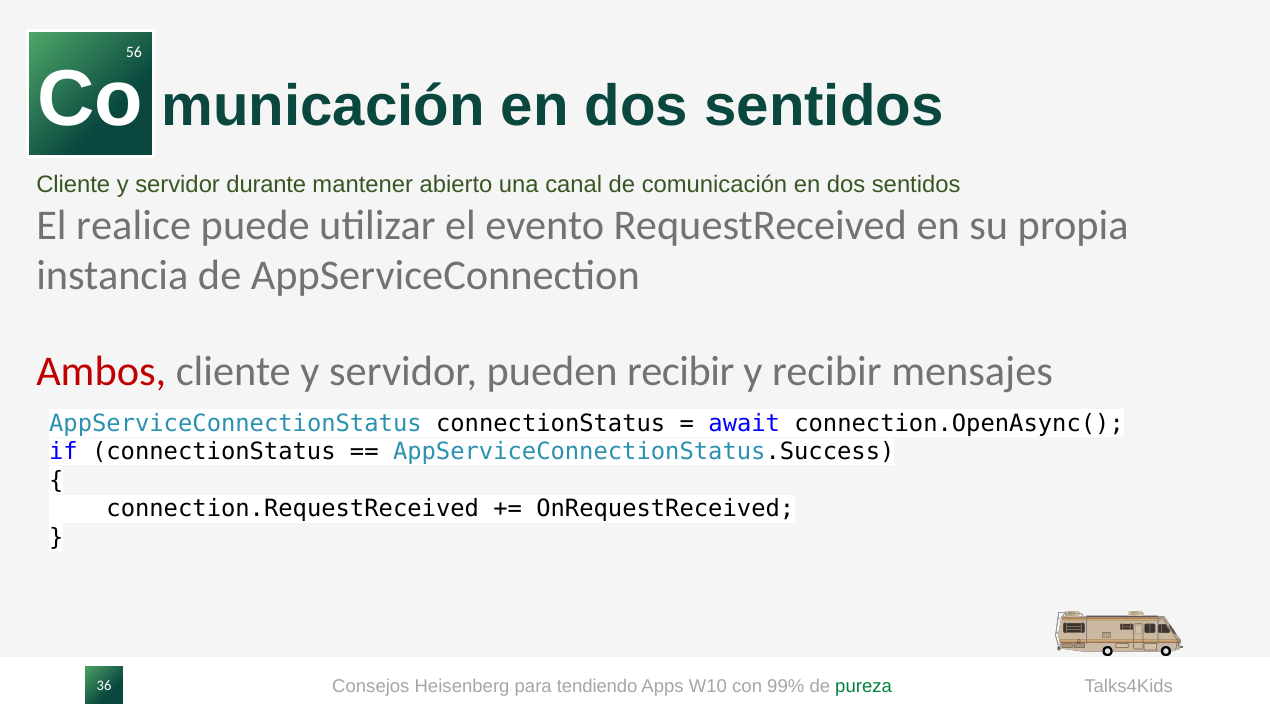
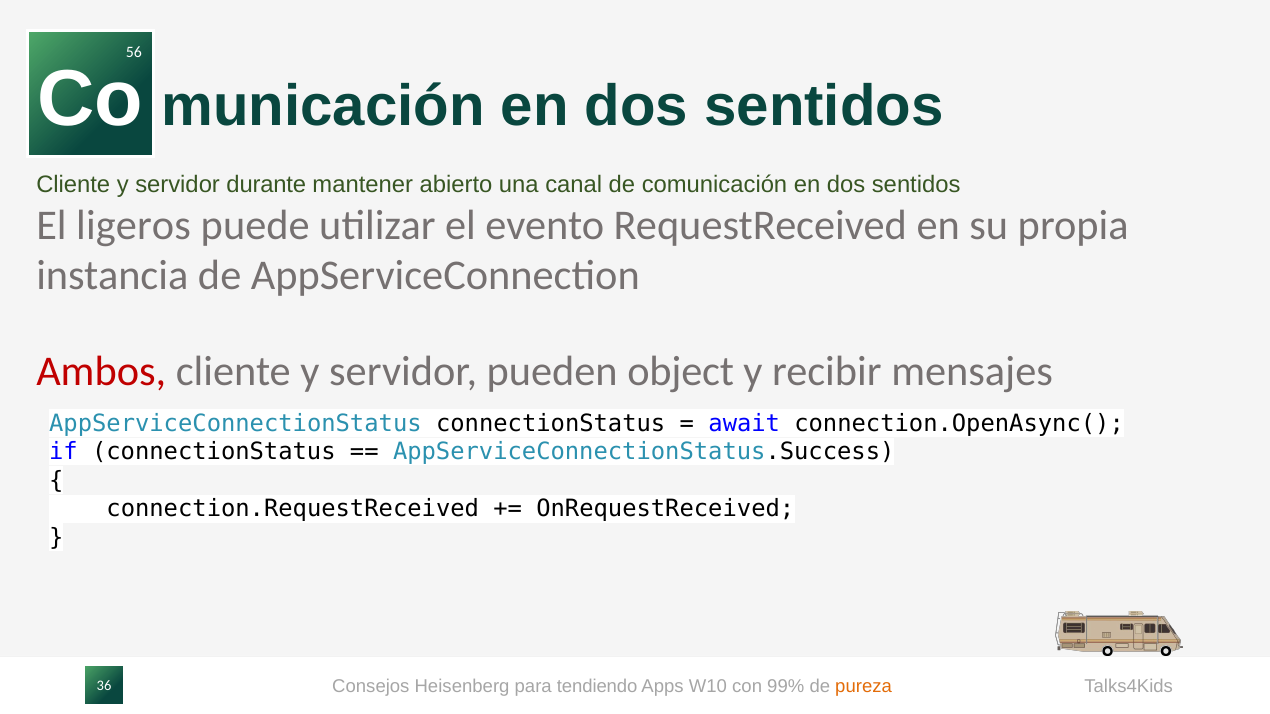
realice: realice -> ligeros
pueden recibir: recibir -> object
pureza colour: green -> orange
